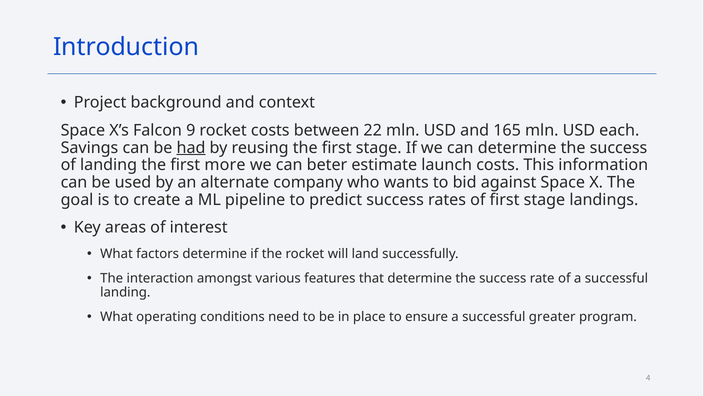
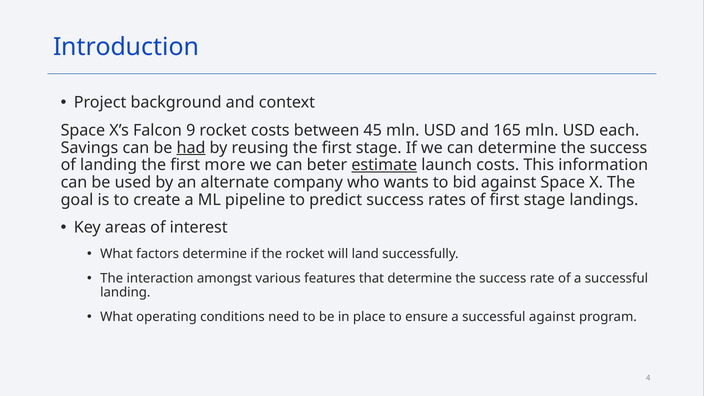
22: 22 -> 45
estimate underline: none -> present
successful greater: greater -> against
